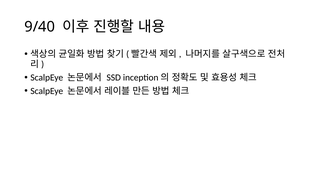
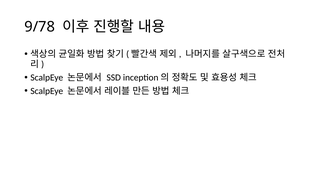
9/40: 9/40 -> 9/78
